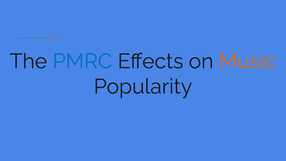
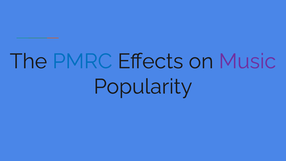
Music colour: orange -> purple
